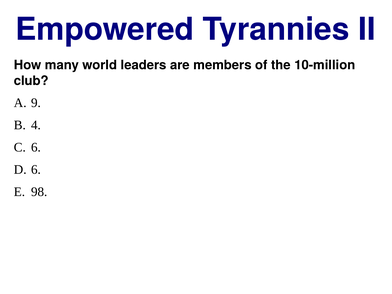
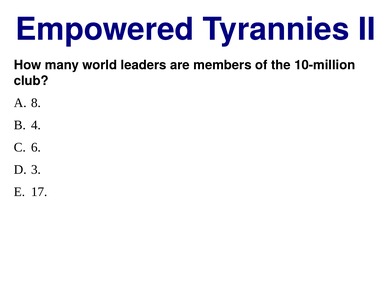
9: 9 -> 8
6 at (36, 170): 6 -> 3
98: 98 -> 17
